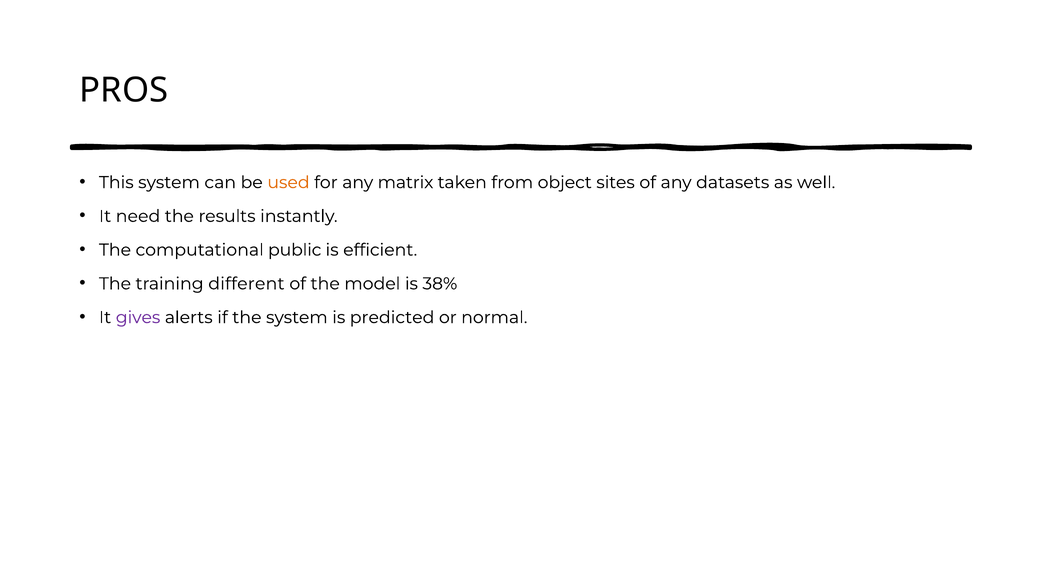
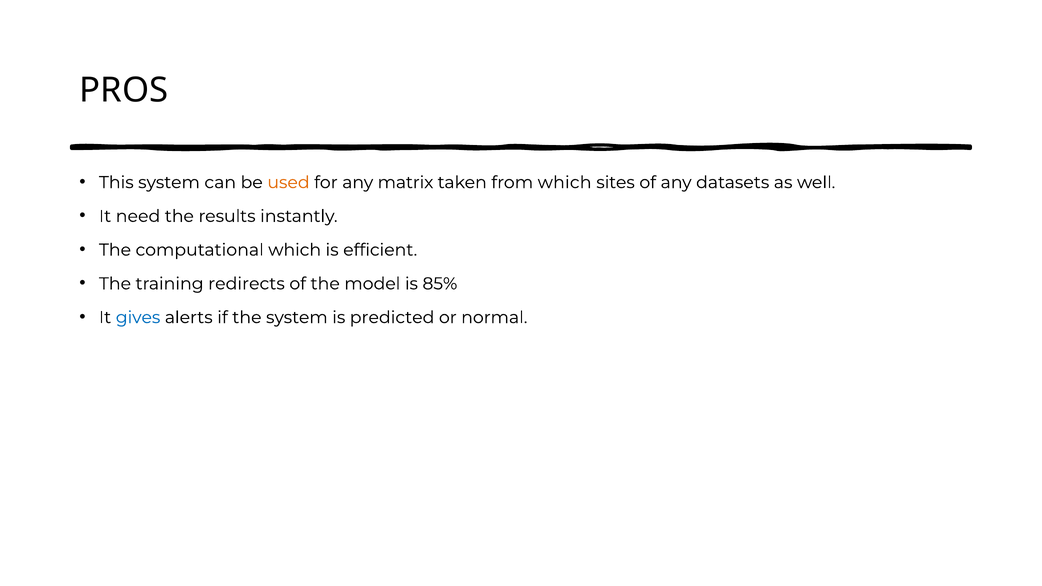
from object: object -> which
computational public: public -> which
different: different -> redirects
38%: 38% -> 85%
gives colour: purple -> blue
